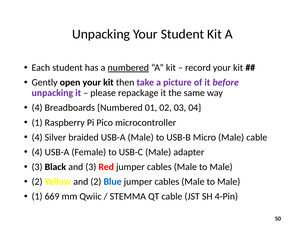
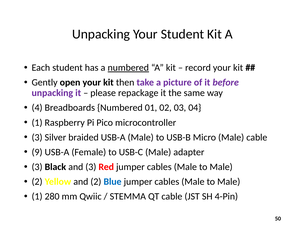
4 at (37, 137): 4 -> 3
4 at (37, 152): 4 -> 9
669: 669 -> 280
